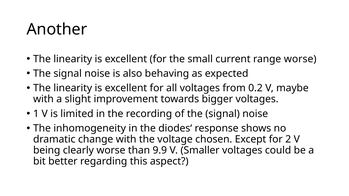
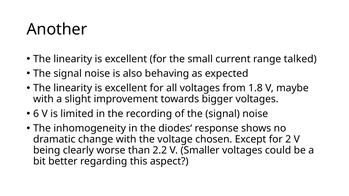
range worse: worse -> talked
0.2: 0.2 -> 1.8
1: 1 -> 6
9.9: 9.9 -> 2.2
